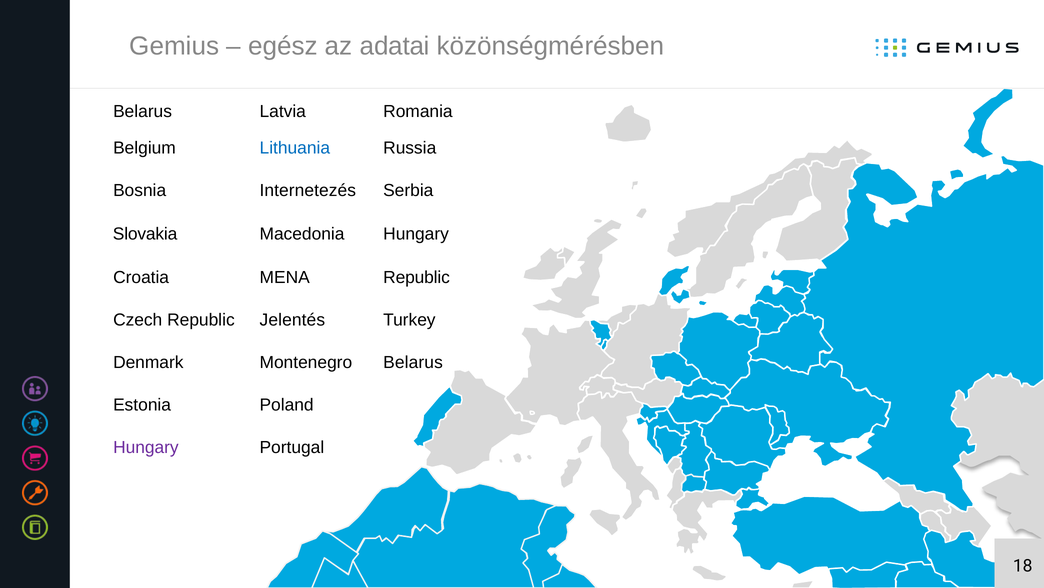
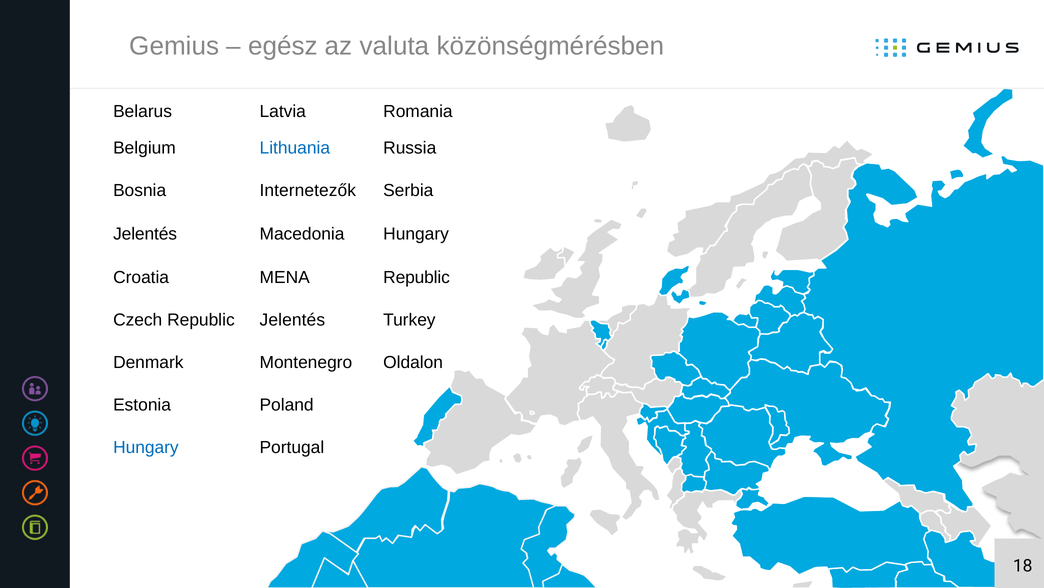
adatai: adatai -> valuta
Internetezés: Internetezés -> Internetezők
Slovakia at (145, 234): Slovakia -> Jelentés
Montenegro Belarus: Belarus -> Oldalon
Hungary at (146, 447) colour: purple -> blue
